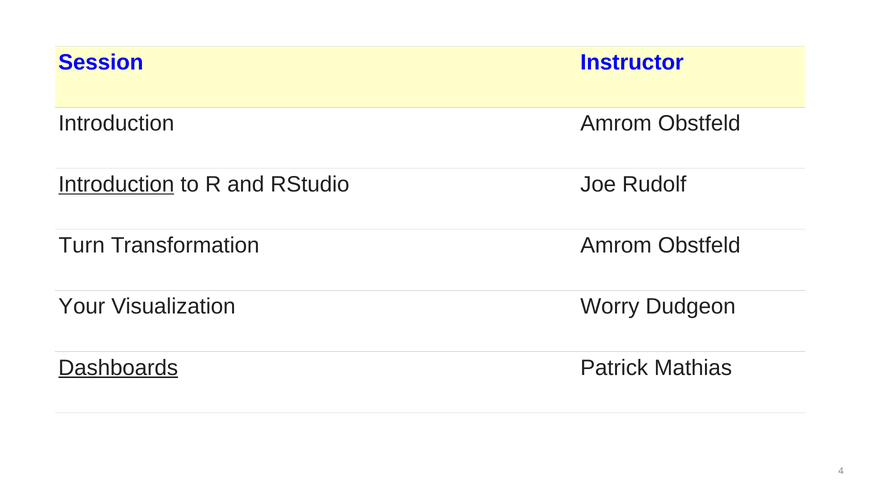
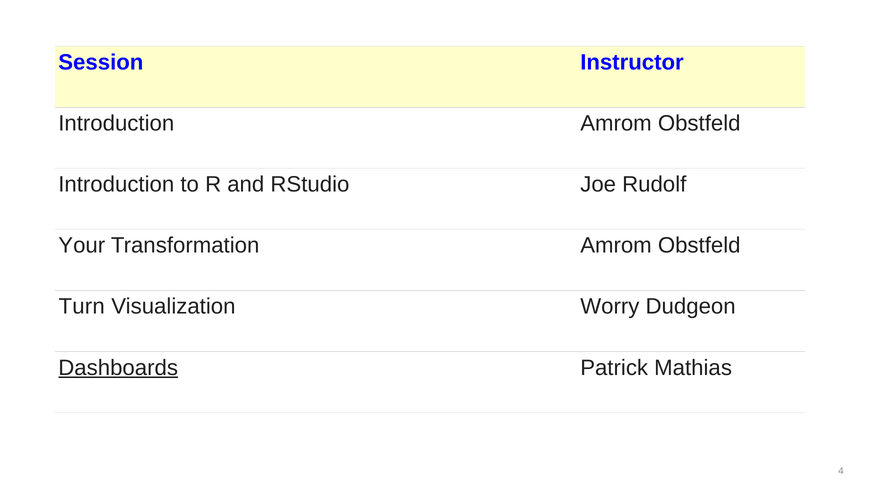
Introduction at (116, 184) underline: present -> none
Turn: Turn -> Your
Your: Your -> Turn
